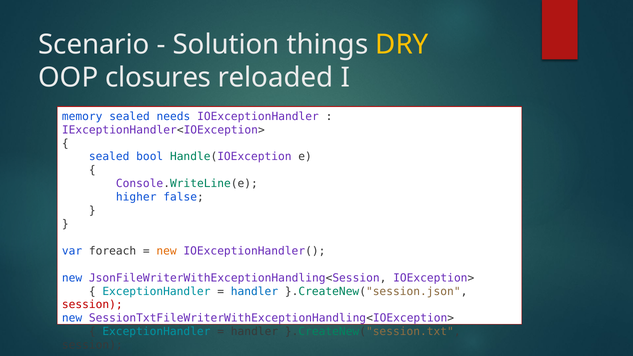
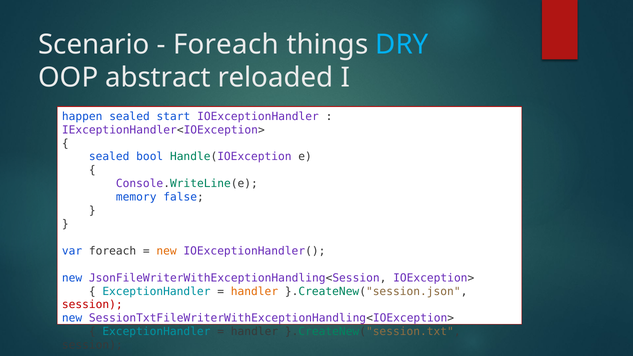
Solution at (226, 44): Solution -> Foreach
DRY colour: yellow -> light blue
closures: closures -> abstract
memory: memory -> happen
needs: needs -> start
higher: higher -> memory
handler at (254, 291) colour: blue -> orange
